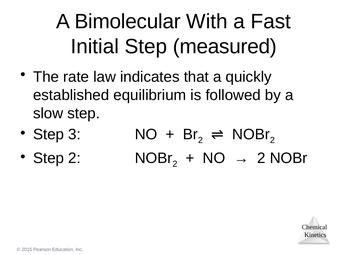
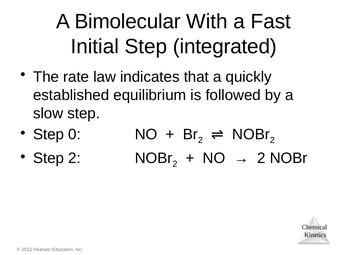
measured: measured -> integrated
3: 3 -> 0
